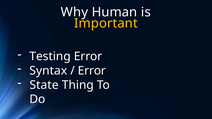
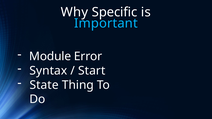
Human: Human -> Specific
Important colour: yellow -> light blue
Testing: Testing -> Module
Error at (92, 71): Error -> Start
